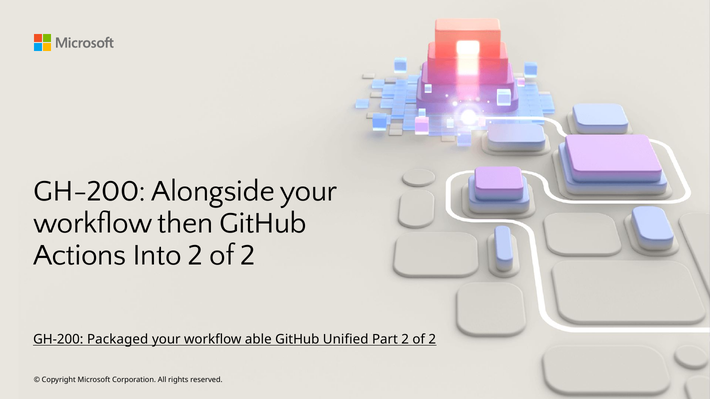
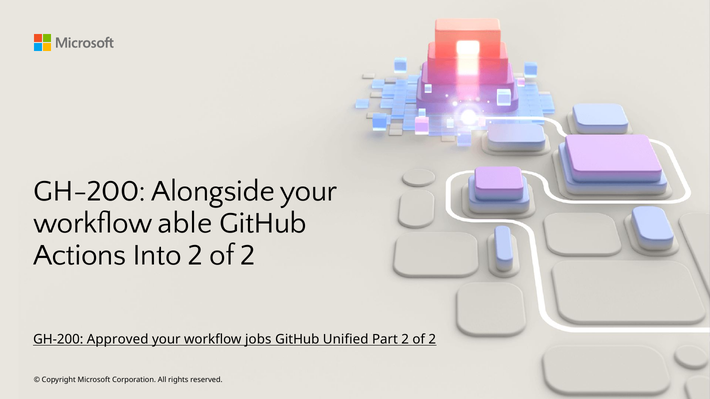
then: then -> able
Packaged: Packaged -> Approved
able: able -> jobs
